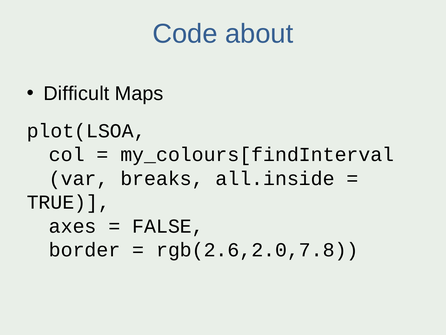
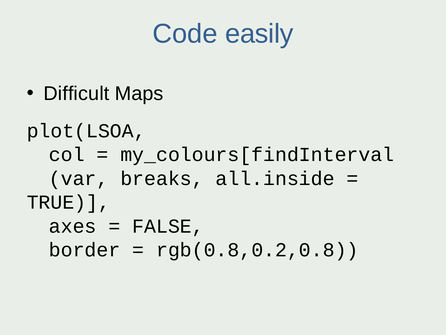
about: about -> easily
rgb(2.6,2.0,7.8: rgb(2.6,2.0,7.8 -> rgb(0.8,0.2,0.8
